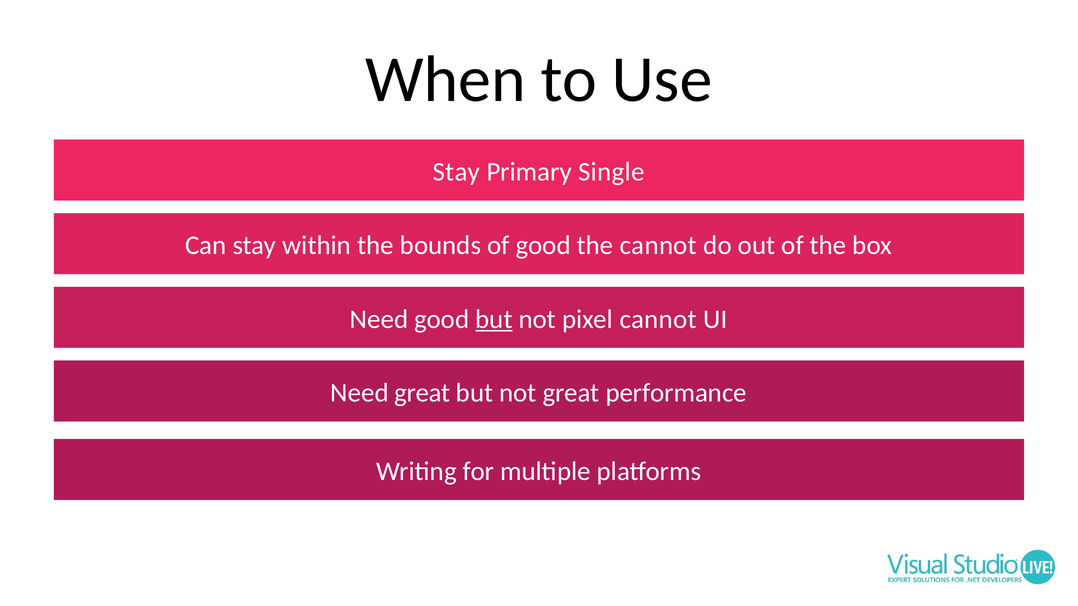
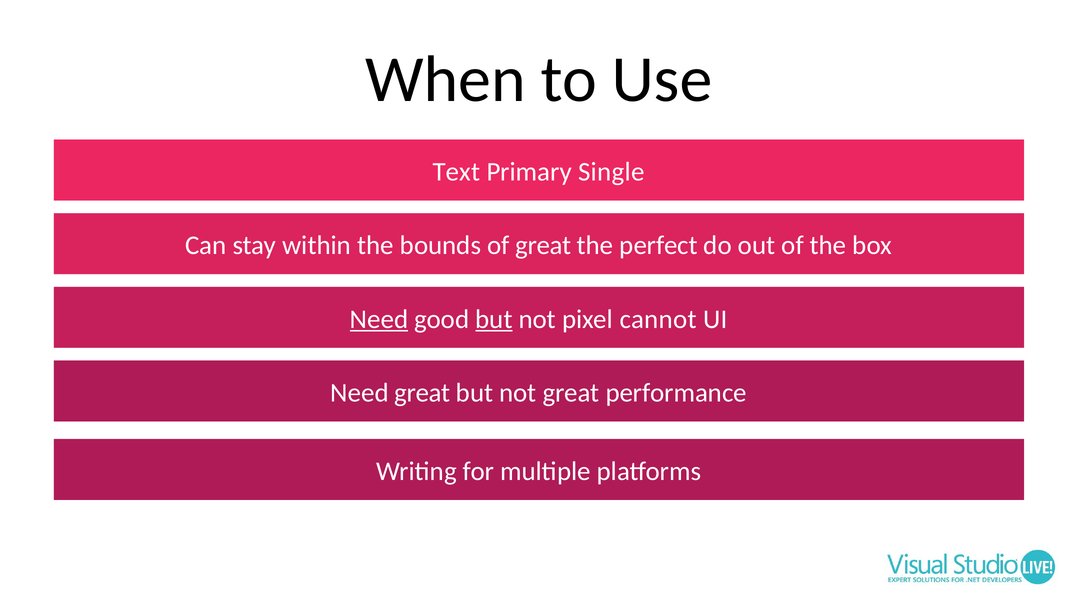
Stay at (456, 172): Stay -> Text
of good: good -> great
the cannot: cannot -> perfect
Need at (379, 319) underline: none -> present
